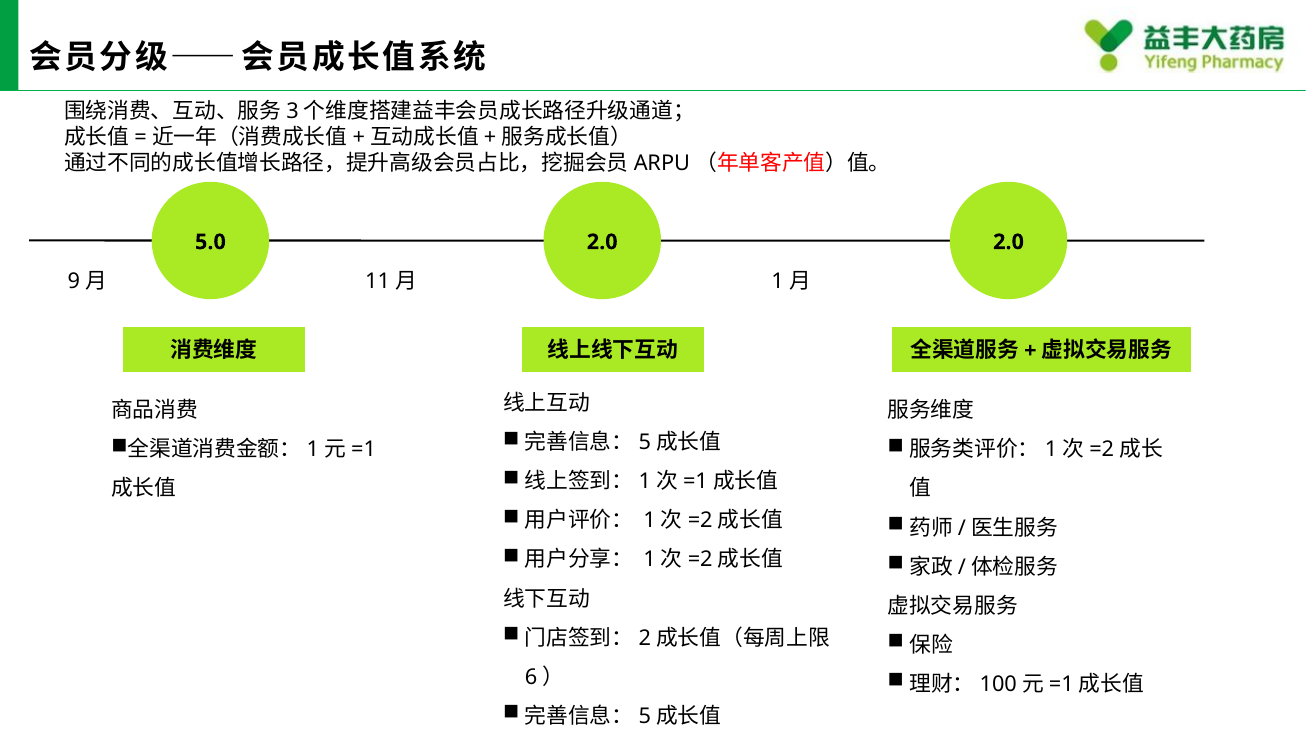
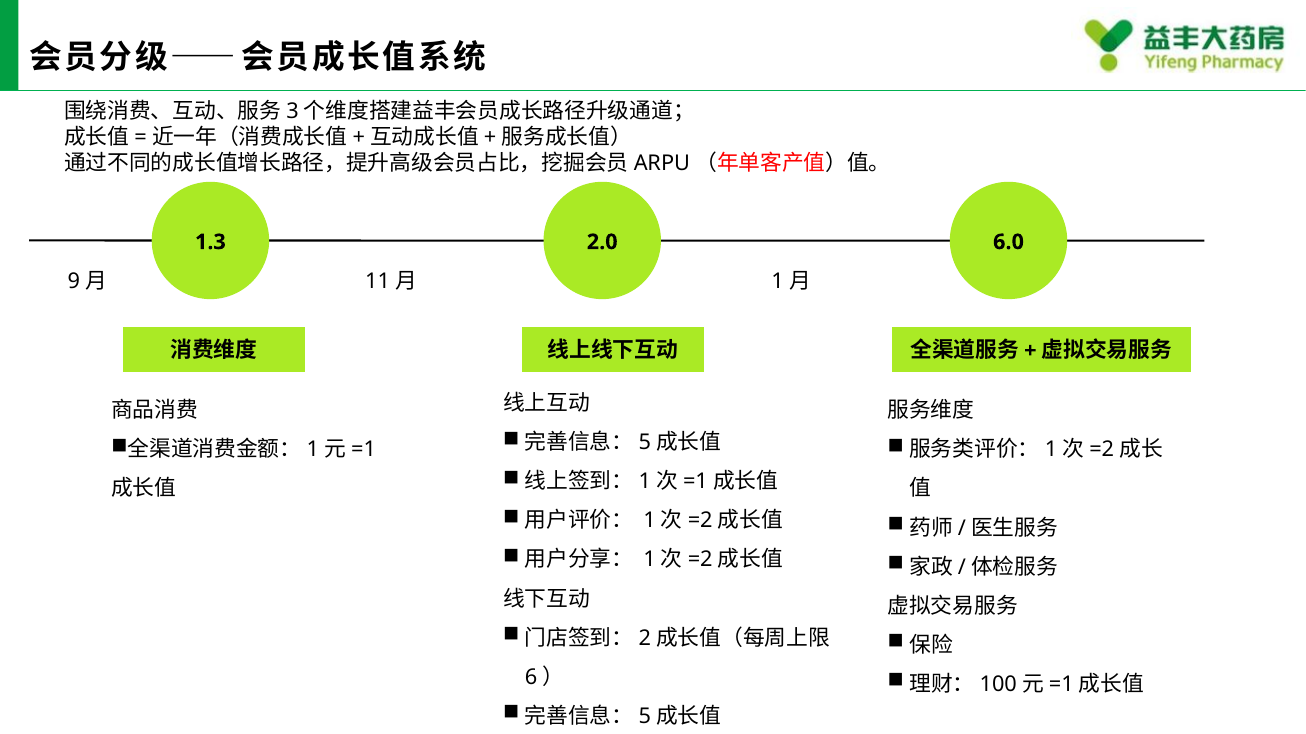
5.0: 5.0 -> 1.3
2.0 2.0: 2.0 -> 6.0
